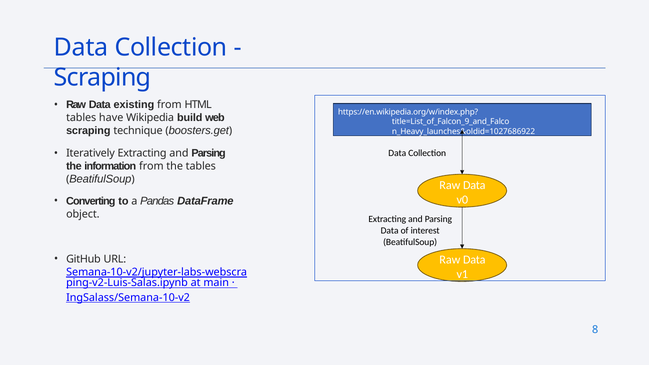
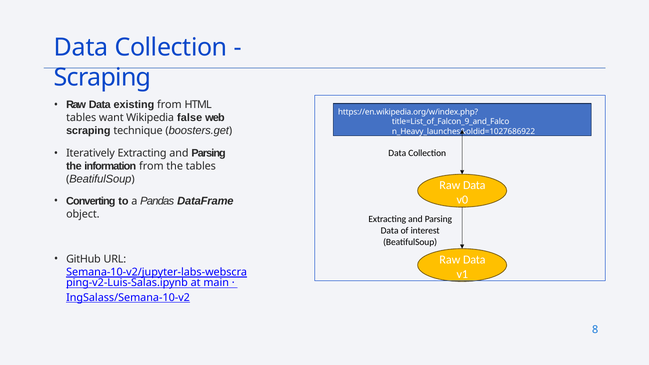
have: have -> want
build: build -> false
